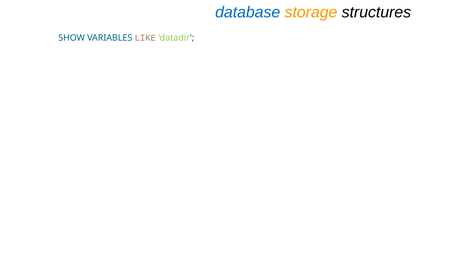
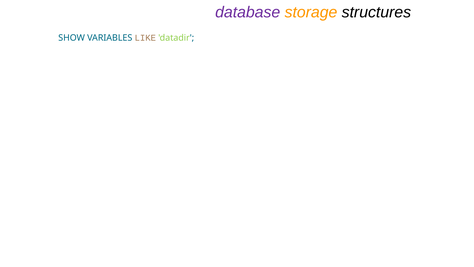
database colour: blue -> purple
